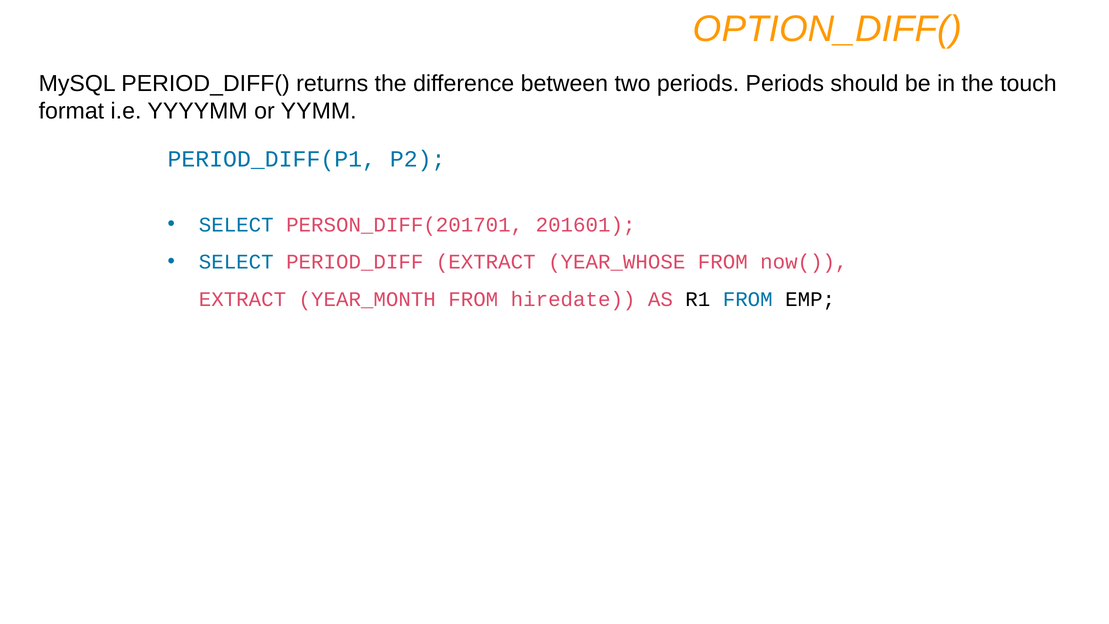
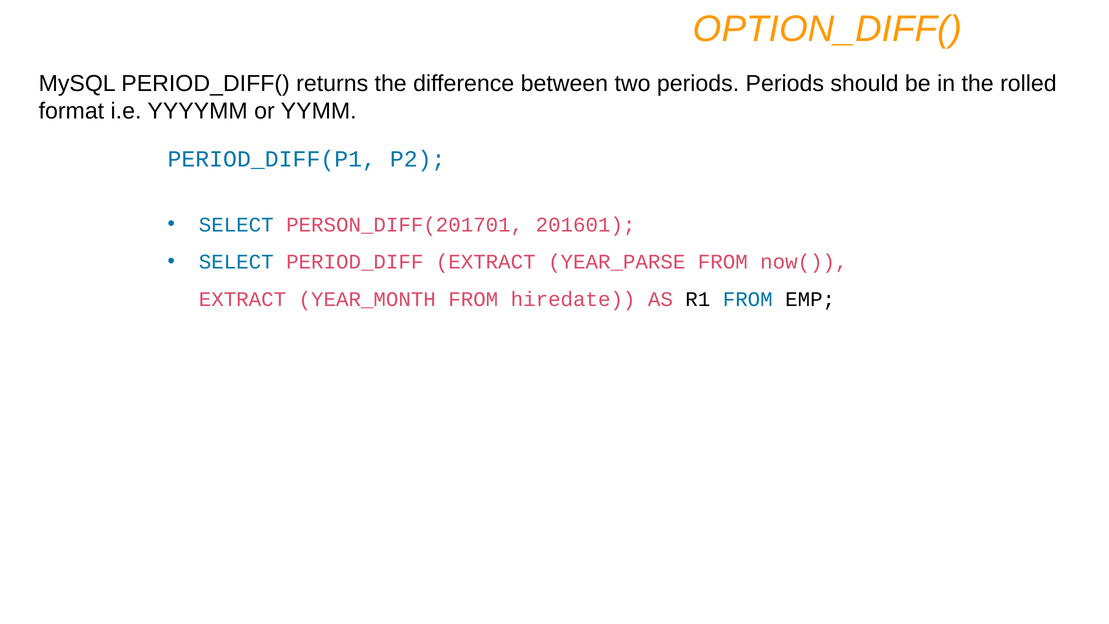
touch: touch -> rolled
YEAR_WHOSE: YEAR_WHOSE -> YEAR_PARSE
